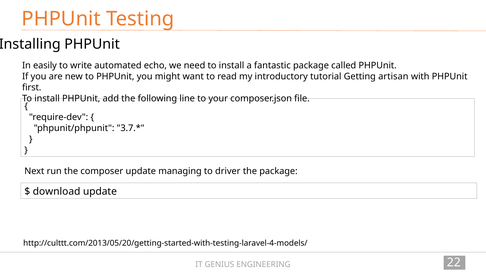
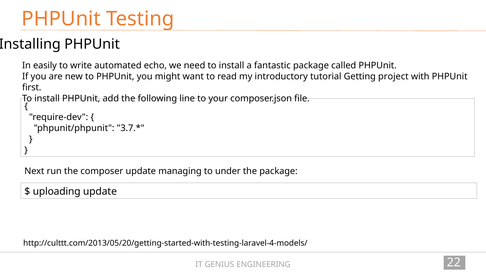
artisan: artisan -> project
driver: driver -> under
download: download -> uploading
